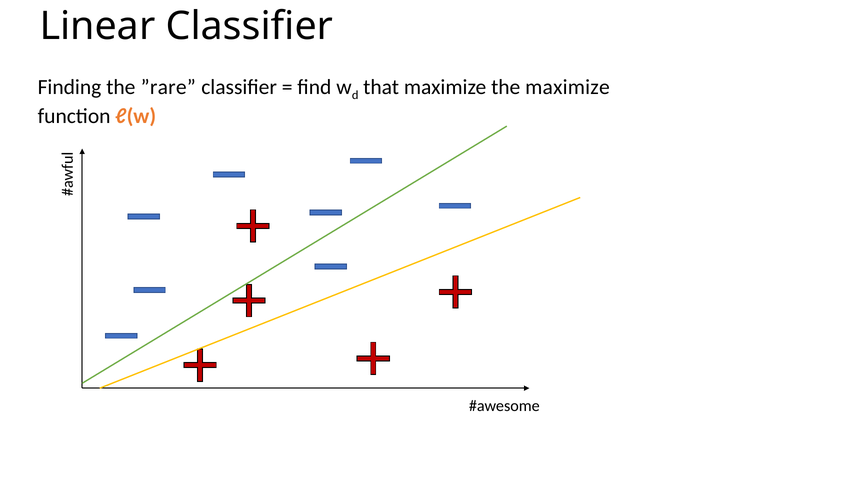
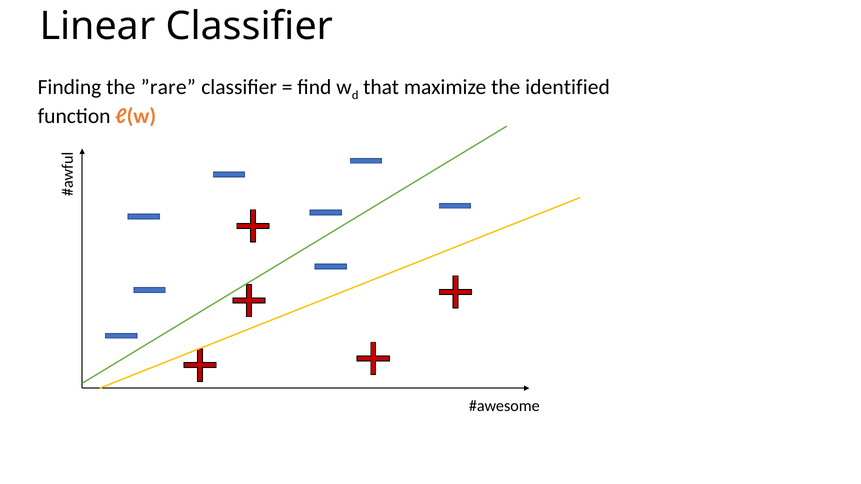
the maximize: maximize -> identified
